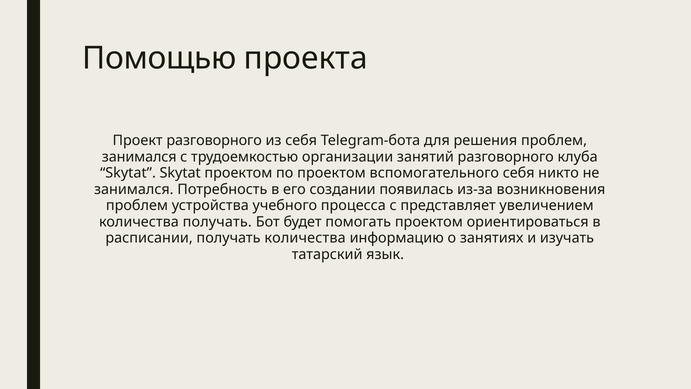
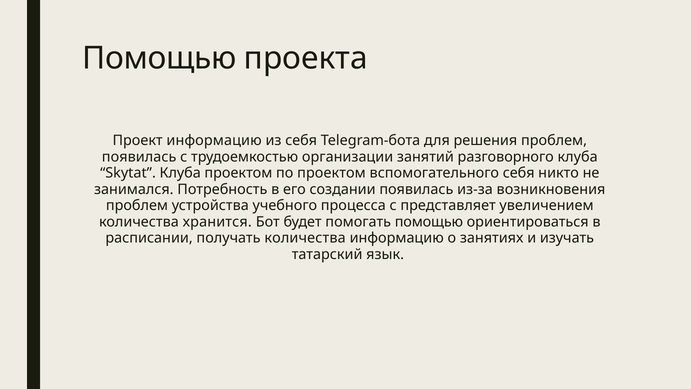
Проект разговорного: разговорного -> информацию
занимался at (139, 157): занимался -> появилась
Skytat Skytat: Skytat -> Клуба
количества получать: получать -> хранится
помогать проектом: проектом -> помощью
